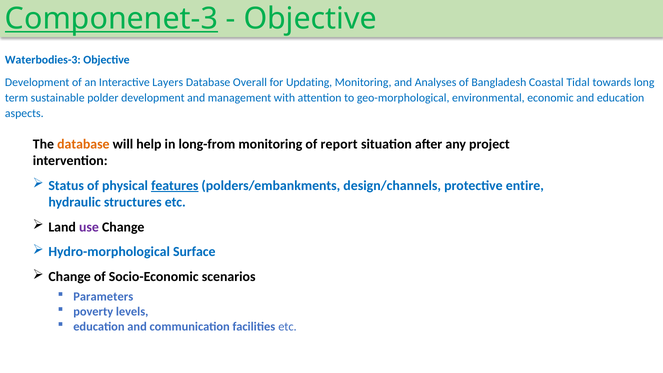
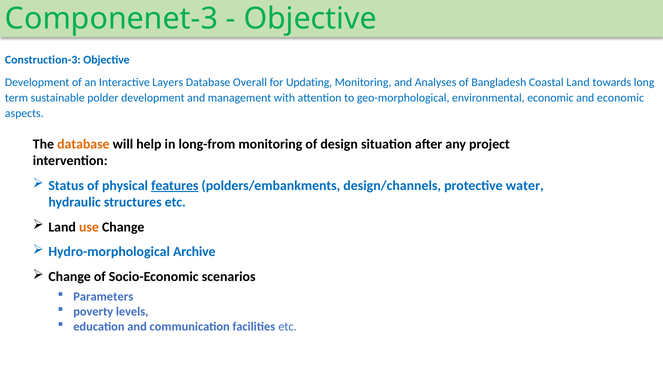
Componenet-3 underline: present -> none
Waterbodies-3: Waterbodies-3 -> Construction-3
Coastal Tidal: Tidal -> Land
and education: education -> economic
report: report -> design
entire: entire -> water
use colour: purple -> orange
Surface: Surface -> Archive
